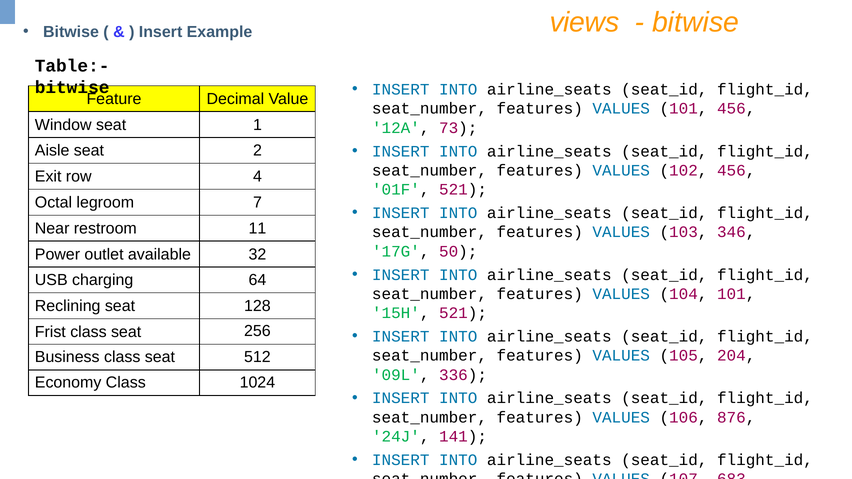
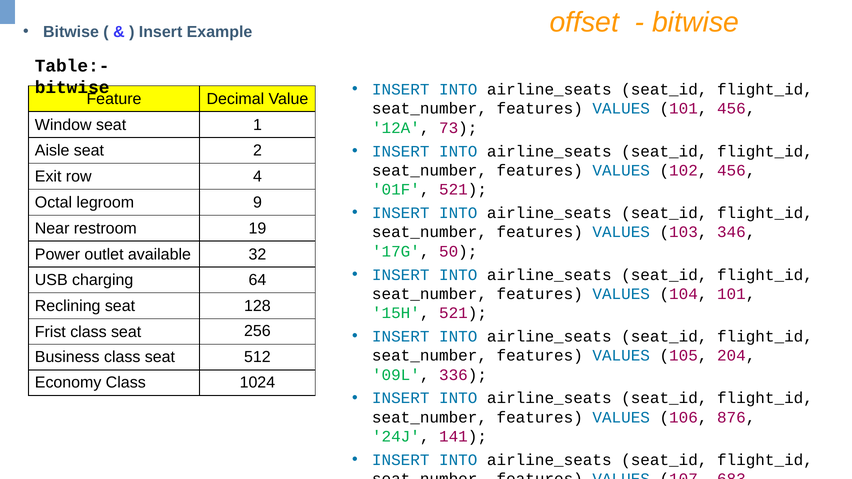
views: views -> offset
7: 7 -> 9
11: 11 -> 19
